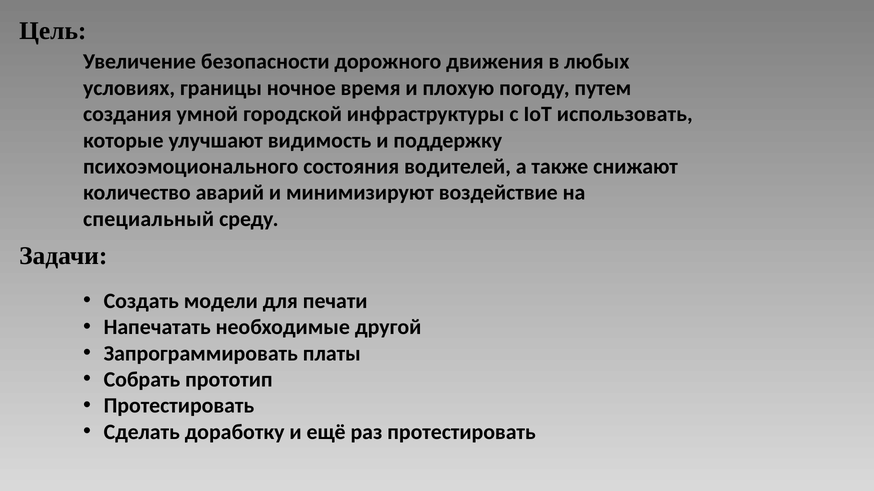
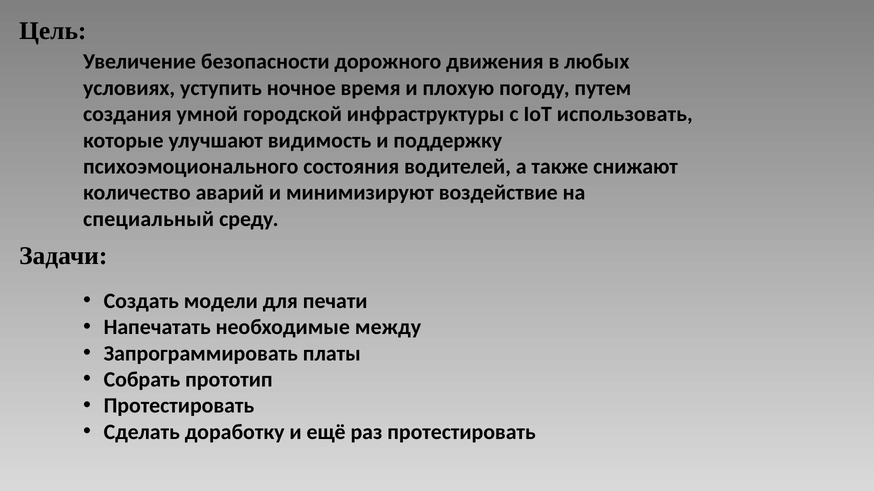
границы: границы -> уступить
другой: другой -> между
